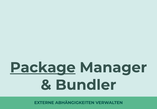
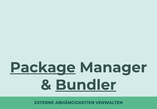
Bundler underline: none -> present
